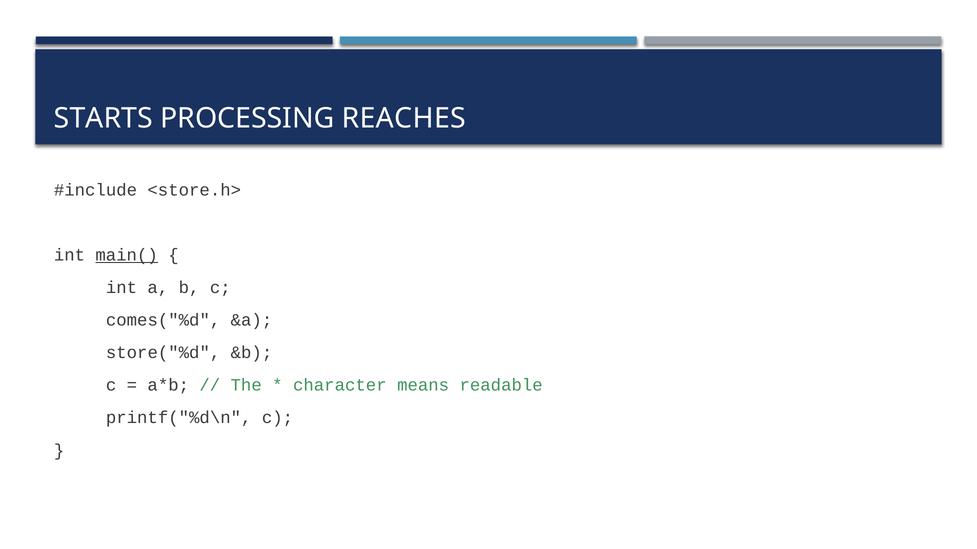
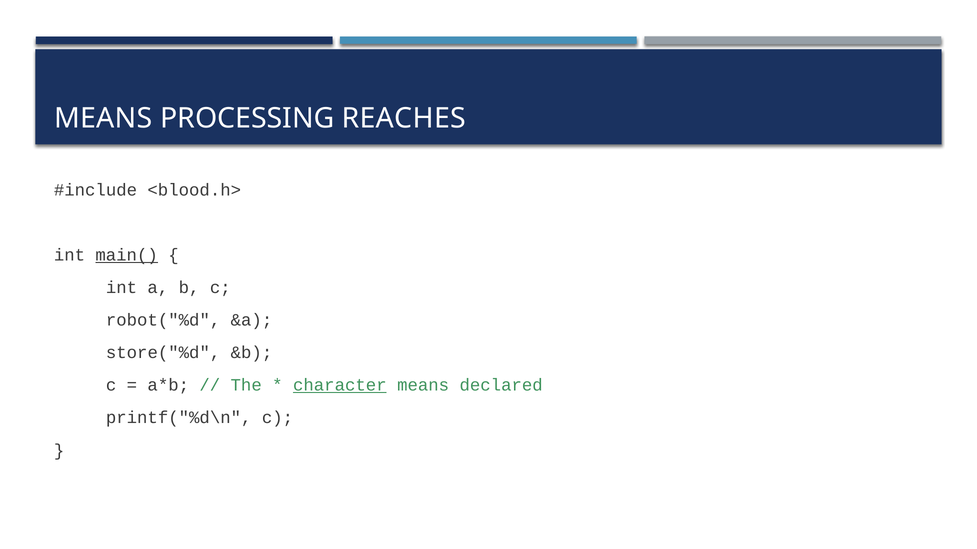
STARTS at (103, 119): STARTS -> MEANS
<store.h>: <store.h> -> <blood.h>
comes("%d: comes("%d -> robot("%d
character underline: none -> present
readable: readable -> declared
